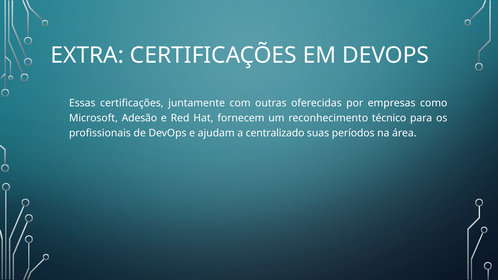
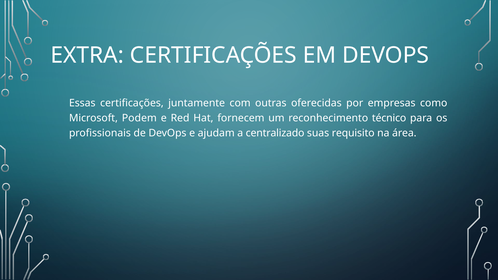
Adesão: Adesão -> Podem
períodos: períodos -> requisito
